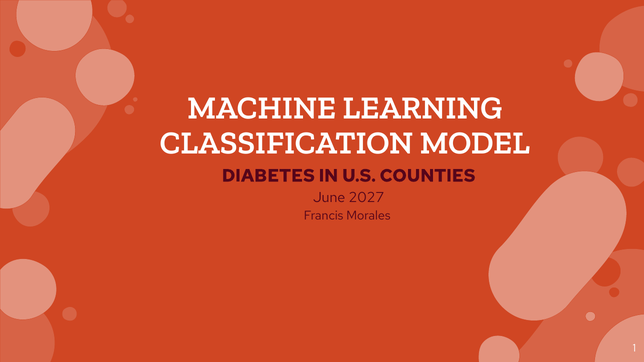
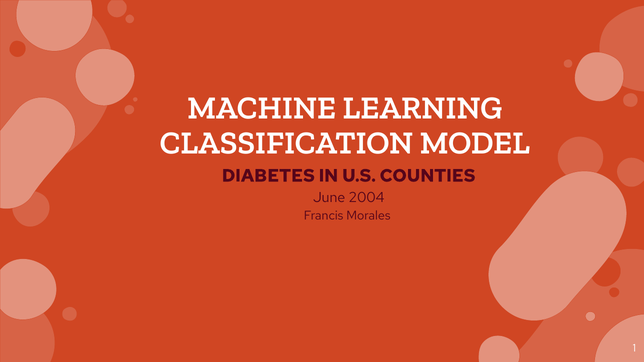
2027: 2027 -> 2004
